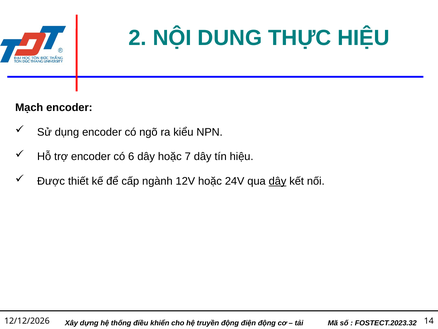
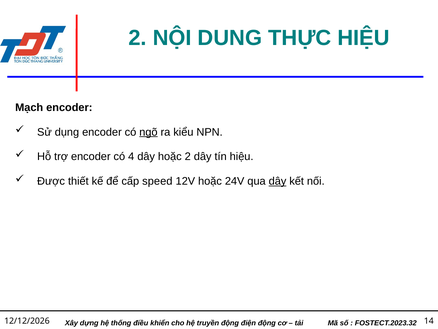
ngõ underline: none -> present
6: 6 -> 4
hoặc 7: 7 -> 2
ngành: ngành -> speed
